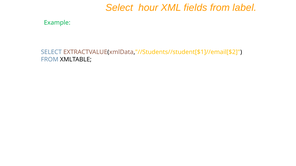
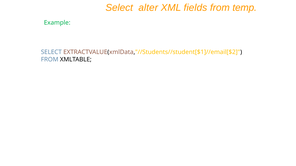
hour: hour -> alter
label: label -> temp
